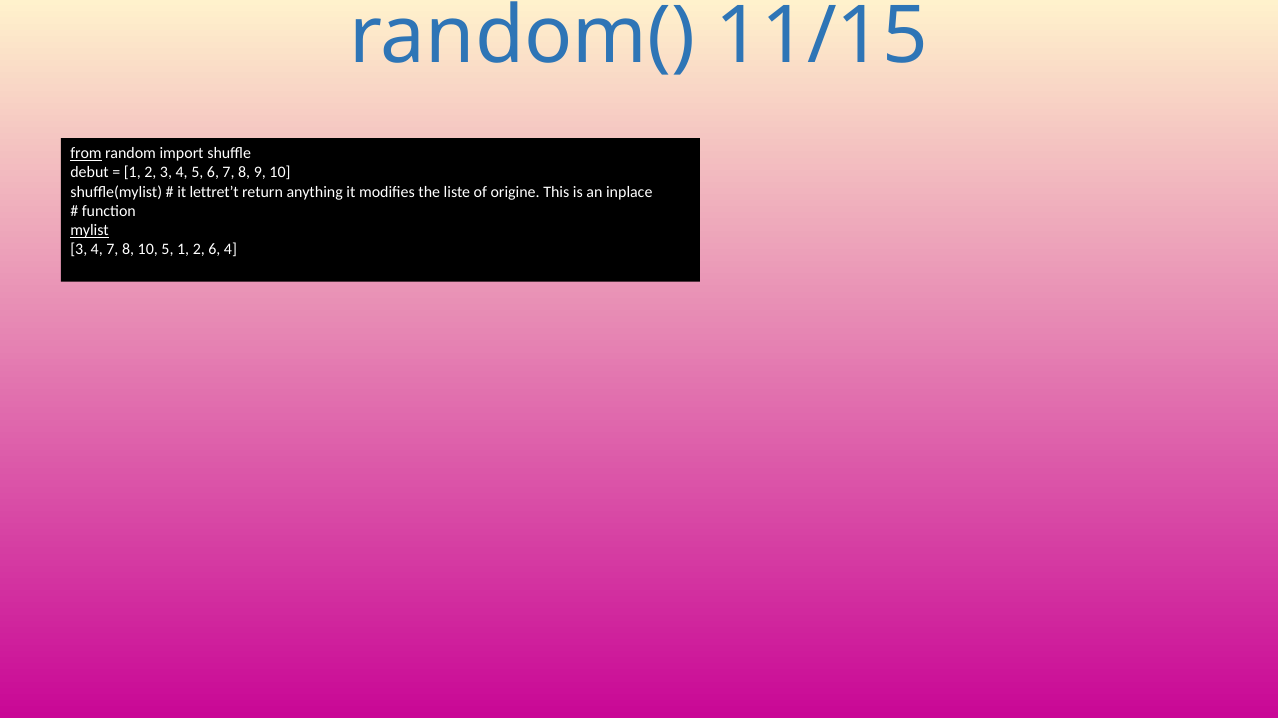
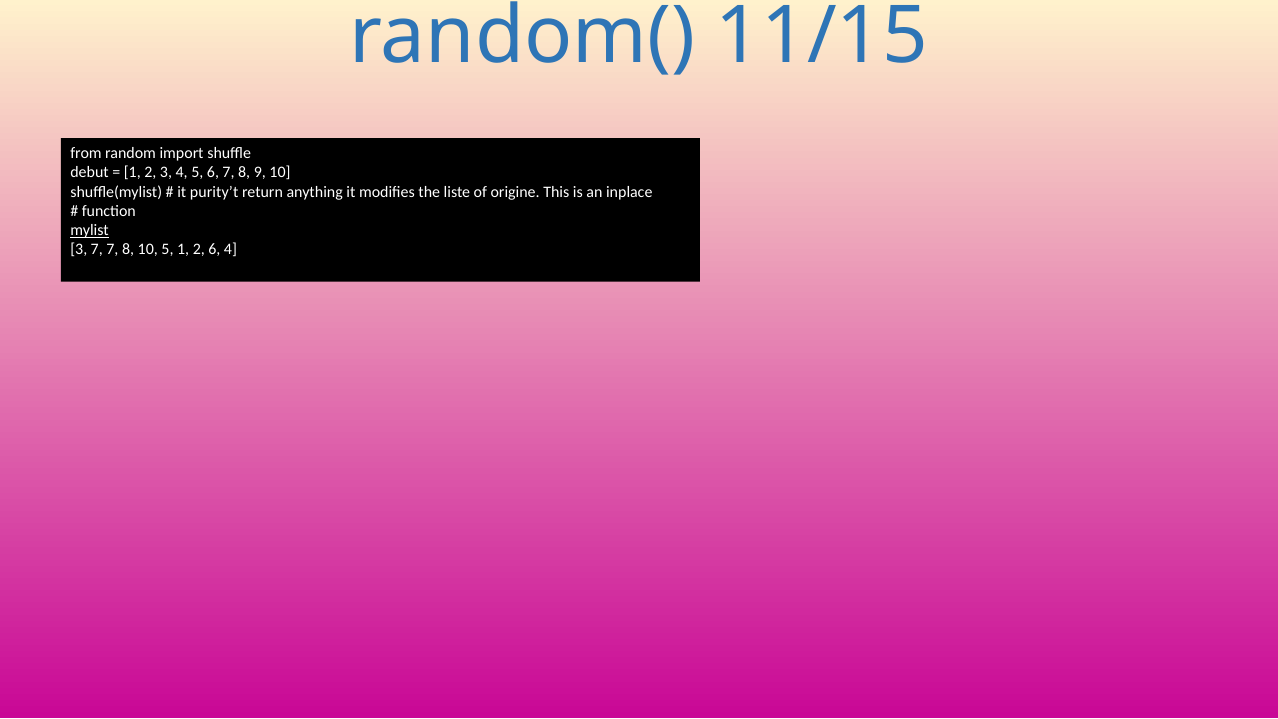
from underline: present -> none
lettret’t: lettret’t -> purity’t
4 at (97, 249): 4 -> 7
